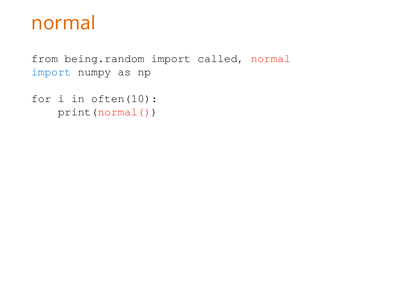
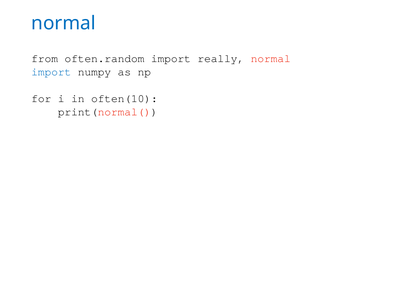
normal at (64, 23) colour: orange -> blue
being.random: being.random -> often.random
called: called -> really
